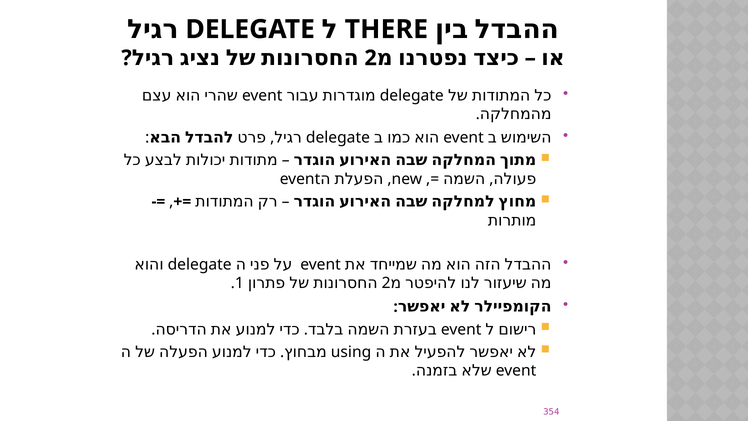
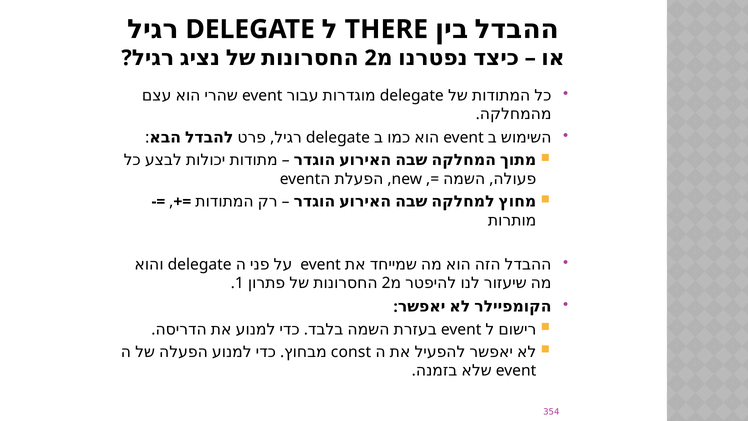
using: using -> const
